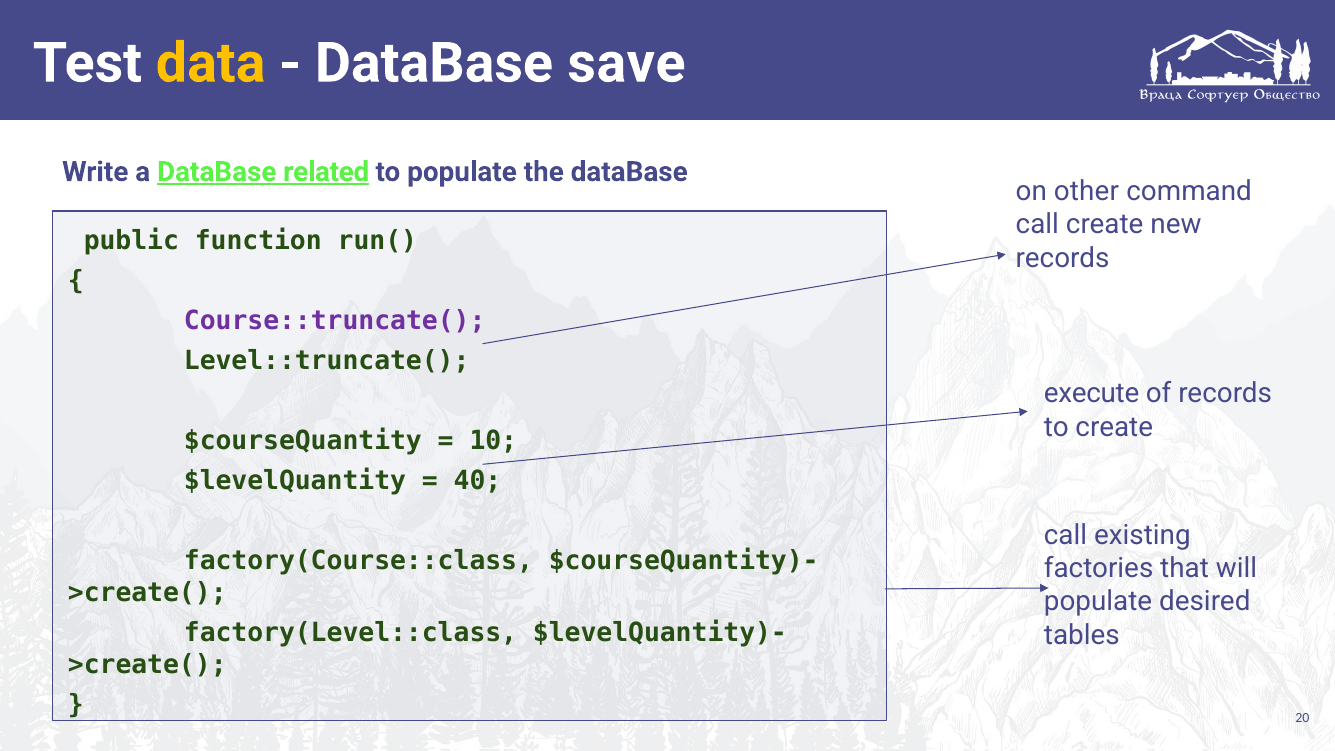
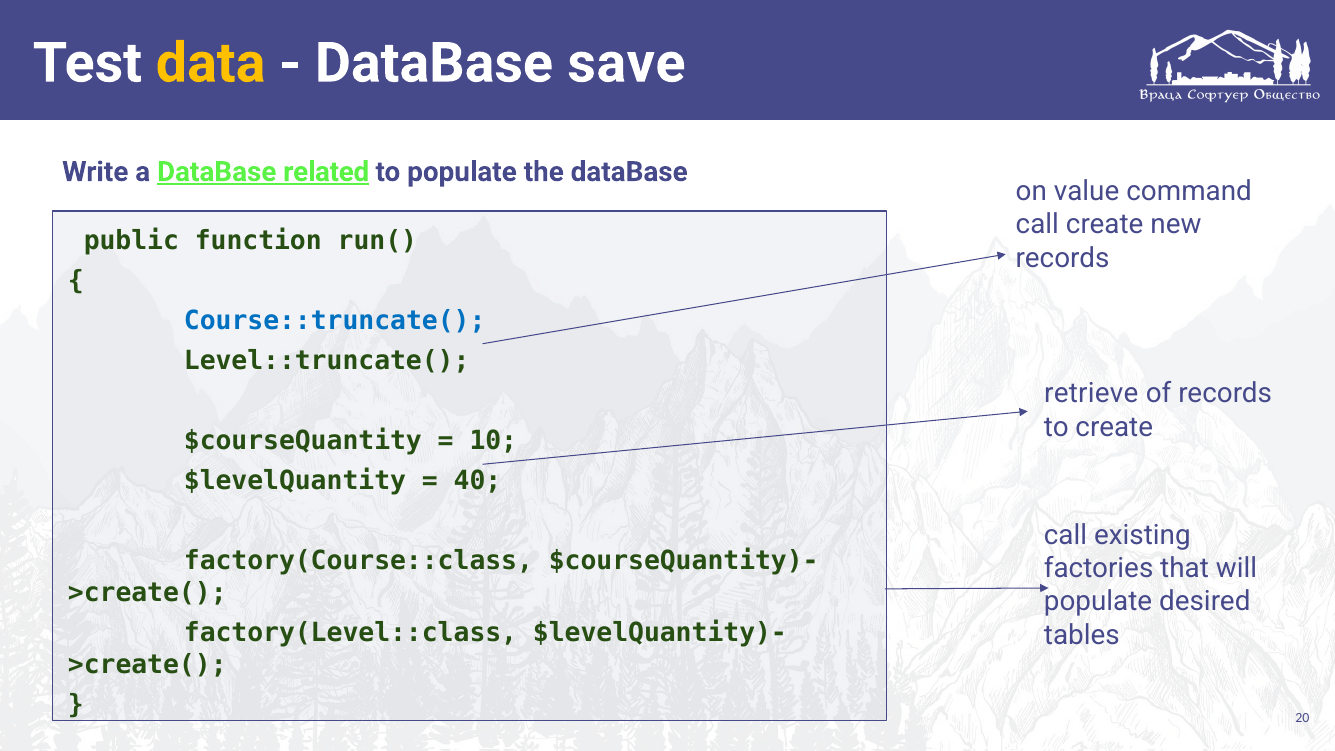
other: other -> value
Course::truncate( colour: purple -> blue
execute: execute -> retrieve
